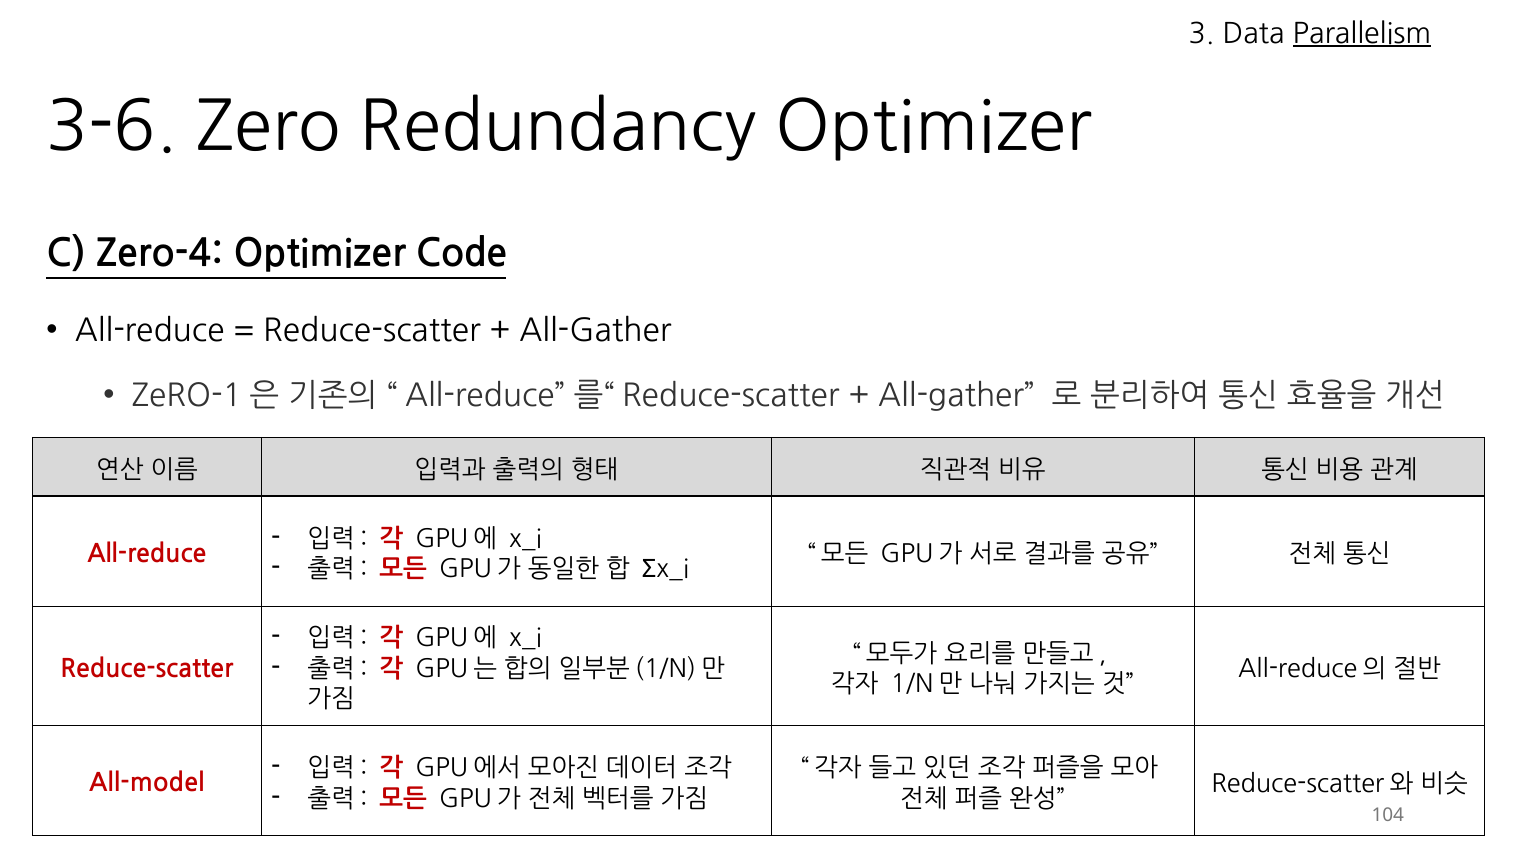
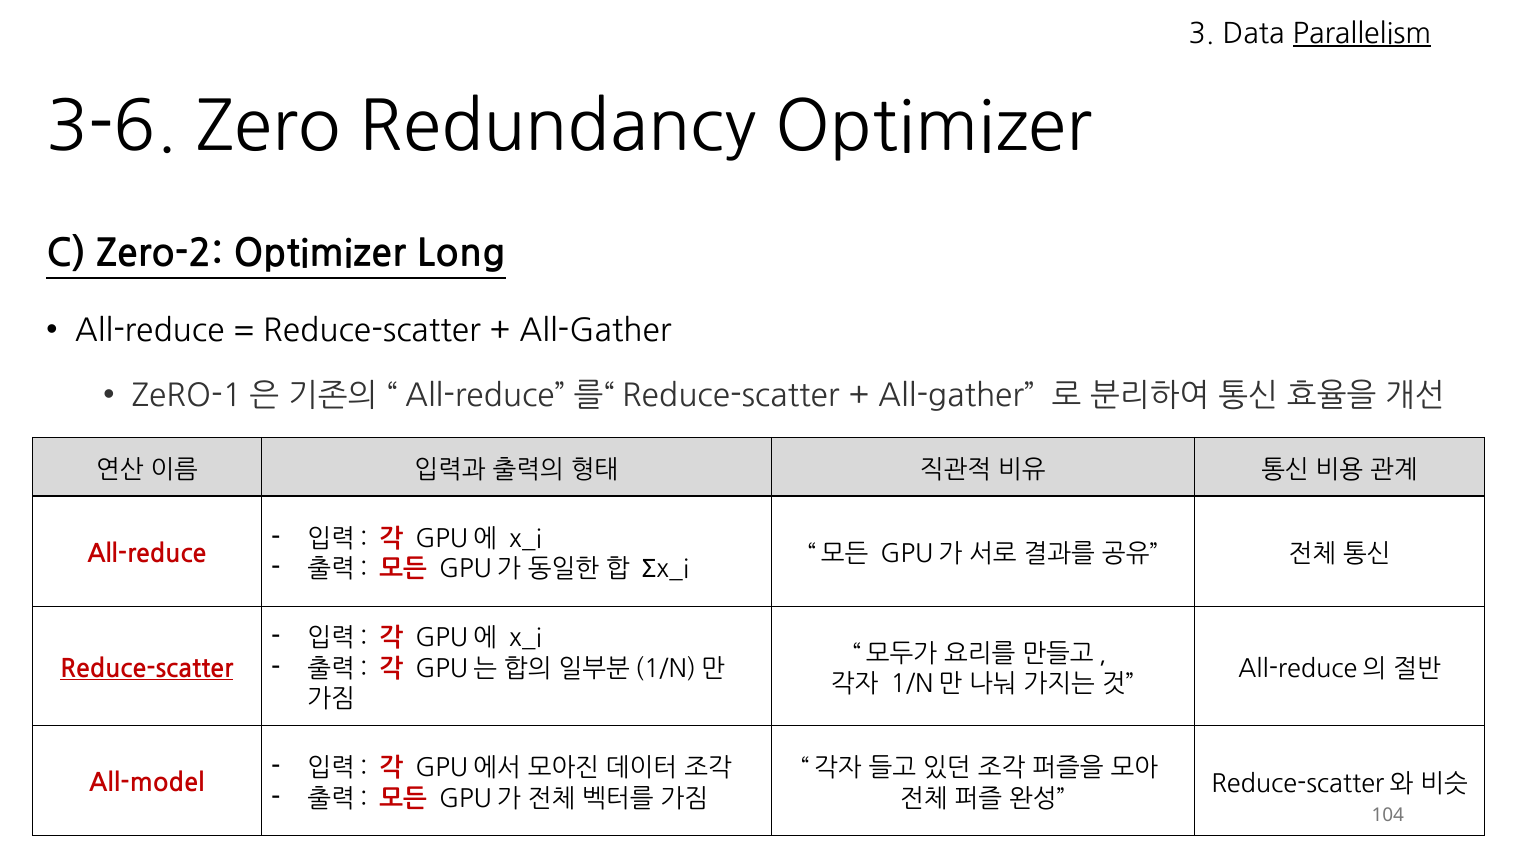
Zero-4: Zero-4 -> Zero-2
Code: Code -> Long
Reduce-scatter at (147, 669) underline: none -> present
